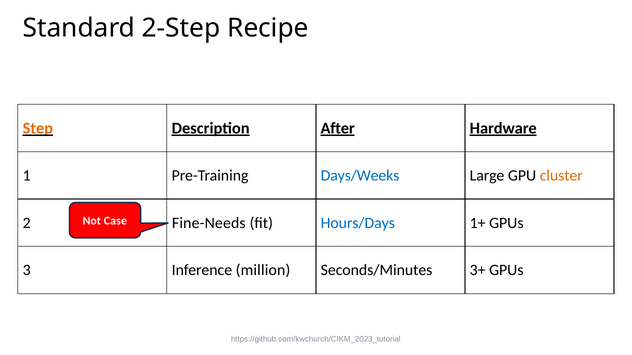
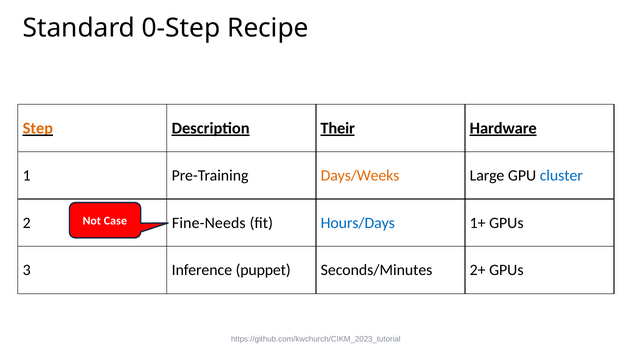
2-Step: 2-Step -> 0-Step
After: After -> Their
Days/Weeks colour: blue -> orange
cluster colour: orange -> blue
million: million -> puppet
3+: 3+ -> 2+
